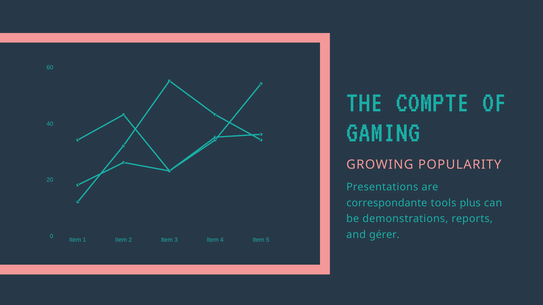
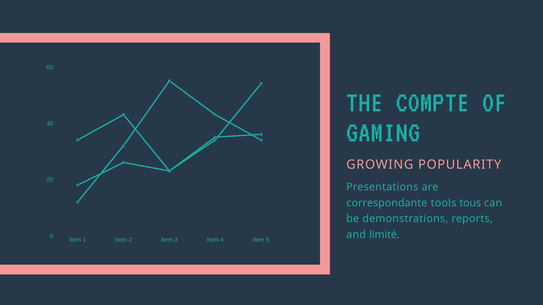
plus: plus -> tous
gérer: gérer -> limité
